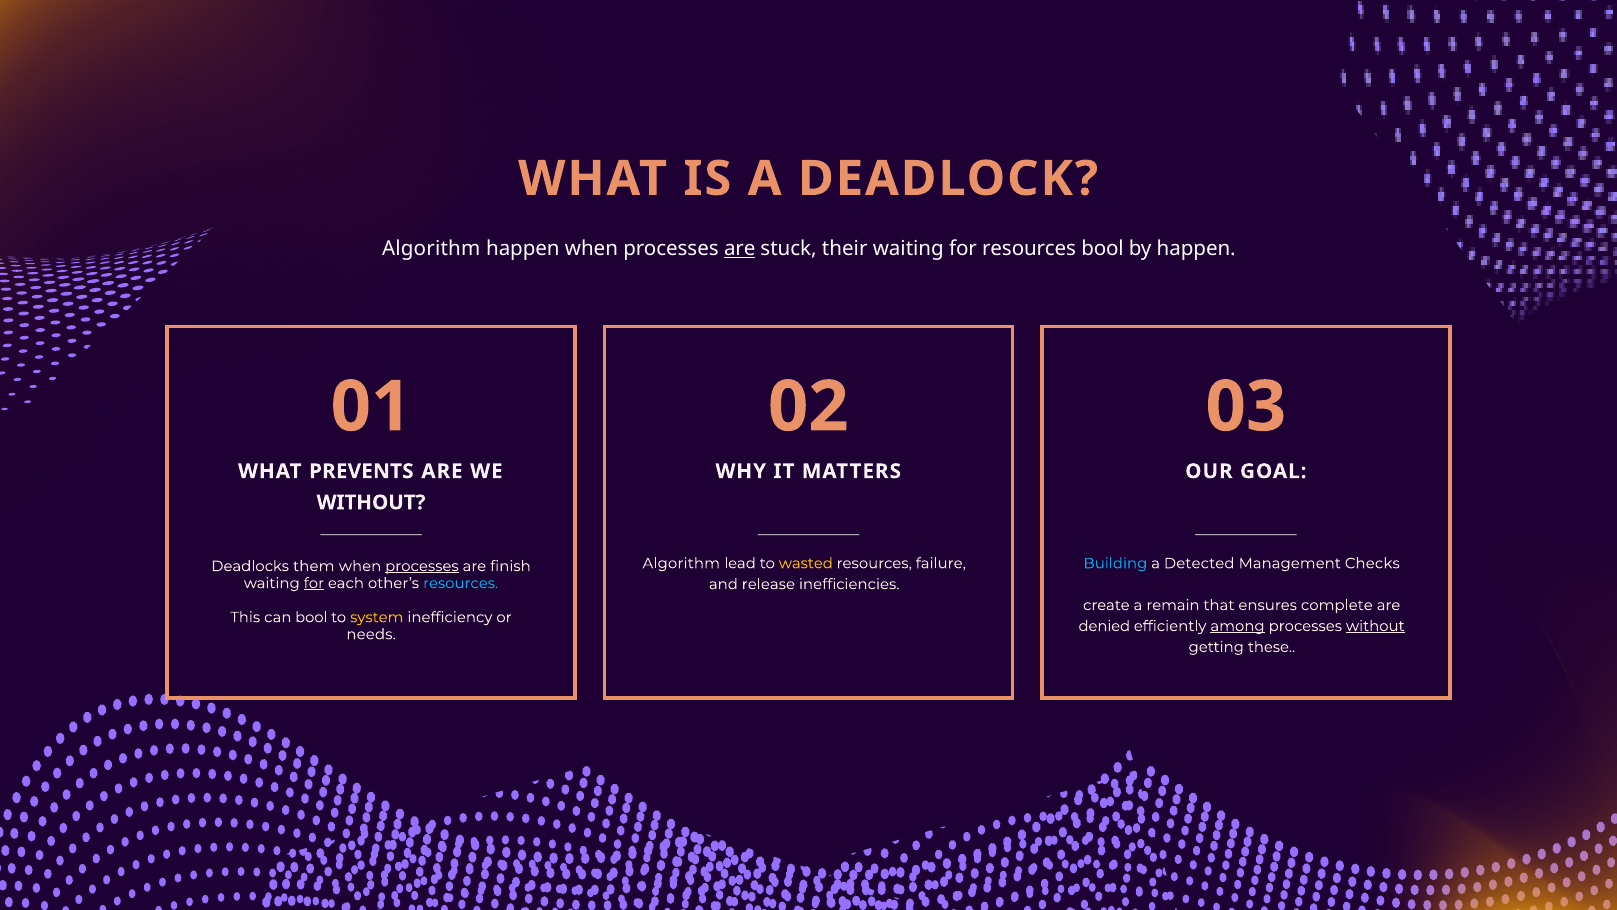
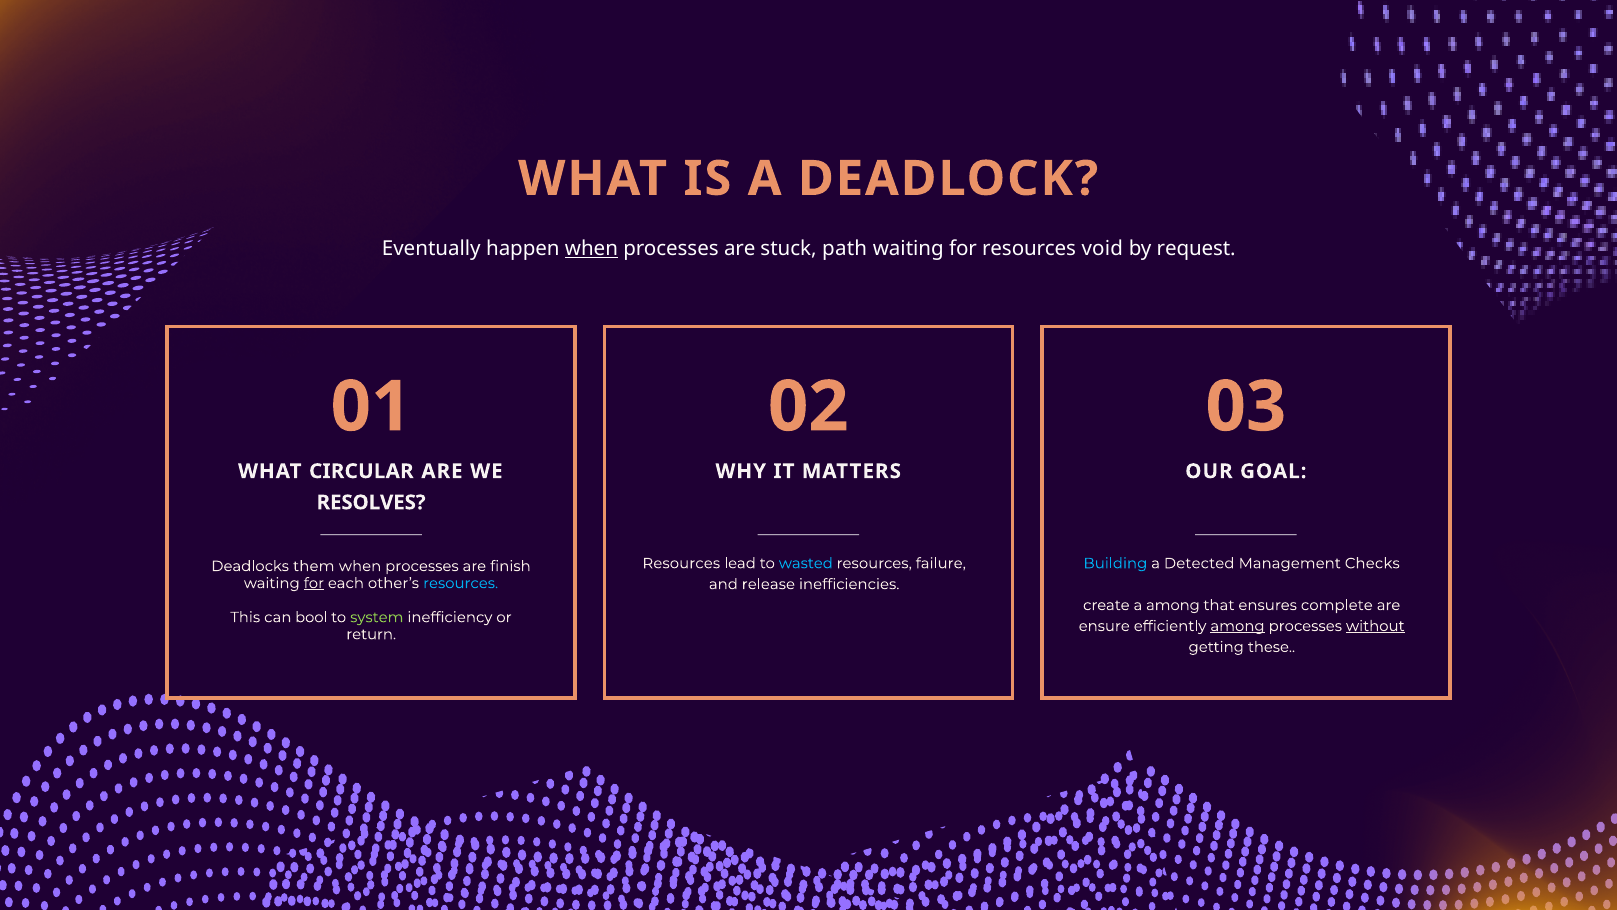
Algorithm at (431, 248): Algorithm -> Eventually
when at (591, 248) underline: none -> present
are at (740, 248) underline: present -> none
their: their -> path
resources bool: bool -> void
by happen: happen -> request
PREVENTS: PREVENTS -> CIRCULAR
WITHOUT at (371, 502): WITHOUT -> RESOLVES
Algorithm at (681, 563): Algorithm -> Resources
wasted colour: yellow -> light blue
processes at (422, 566) underline: present -> none
a remain: remain -> among
system colour: yellow -> light green
denied: denied -> ensure
needs: needs -> return
